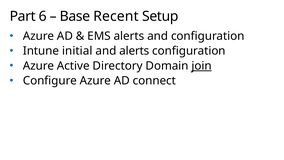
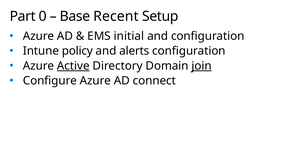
6: 6 -> 0
EMS alerts: alerts -> initial
initial: initial -> policy
Active underline: none -> present
